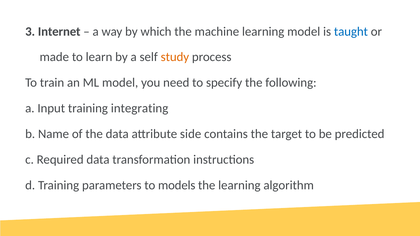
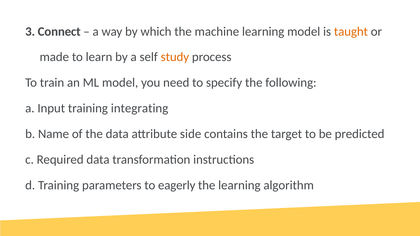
Internet: Internet -> Connect
taught colour: blue -> orange
models: models -> eagerly
